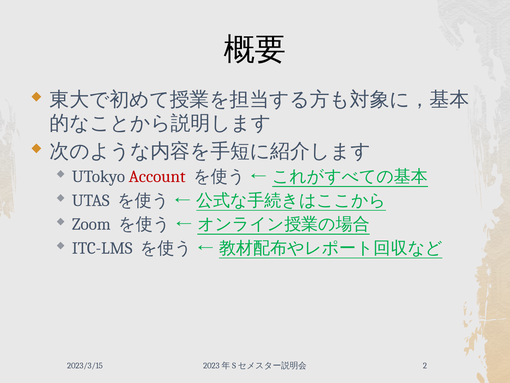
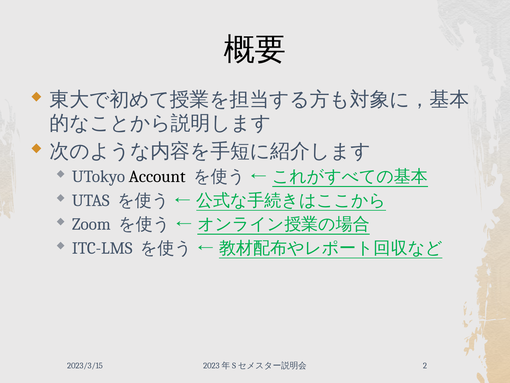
Account colour: red -> black
